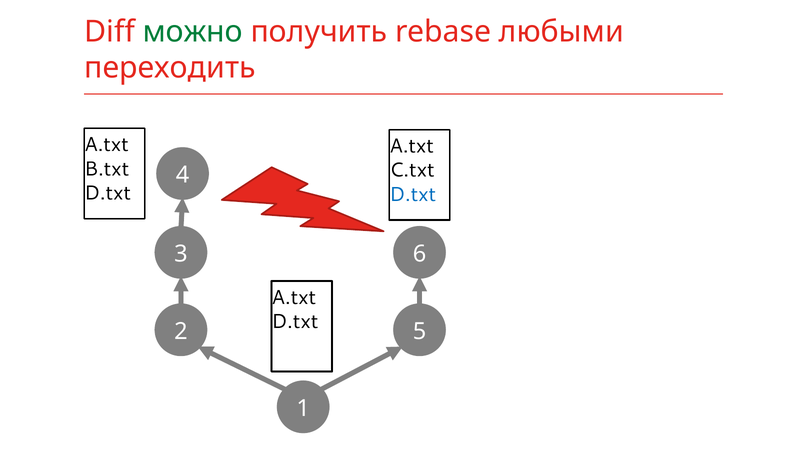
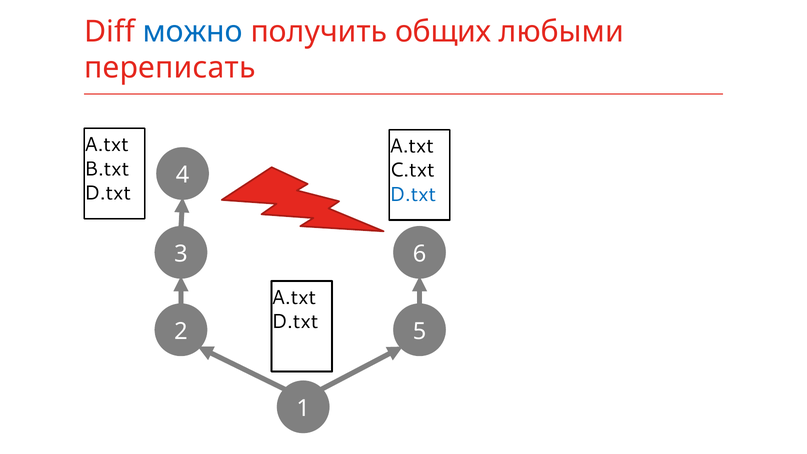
можно colour: green -> blue
rebase: rebase -> общих
переходить: переходить -> переписать
